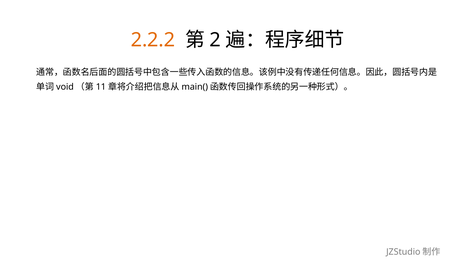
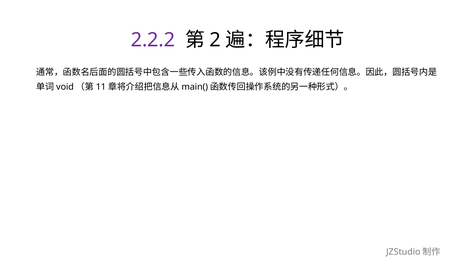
2.2.2 colour: orange -> purple
